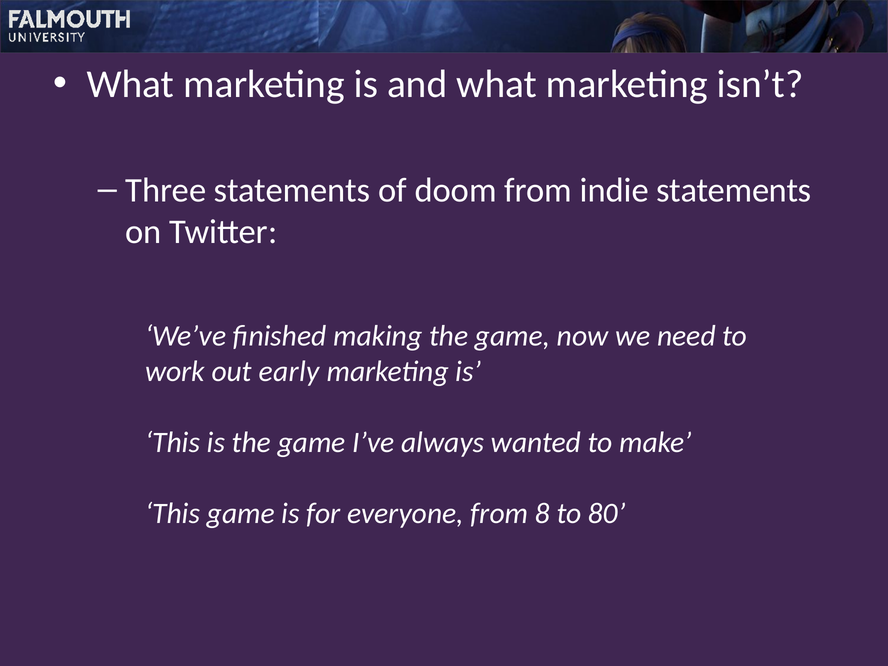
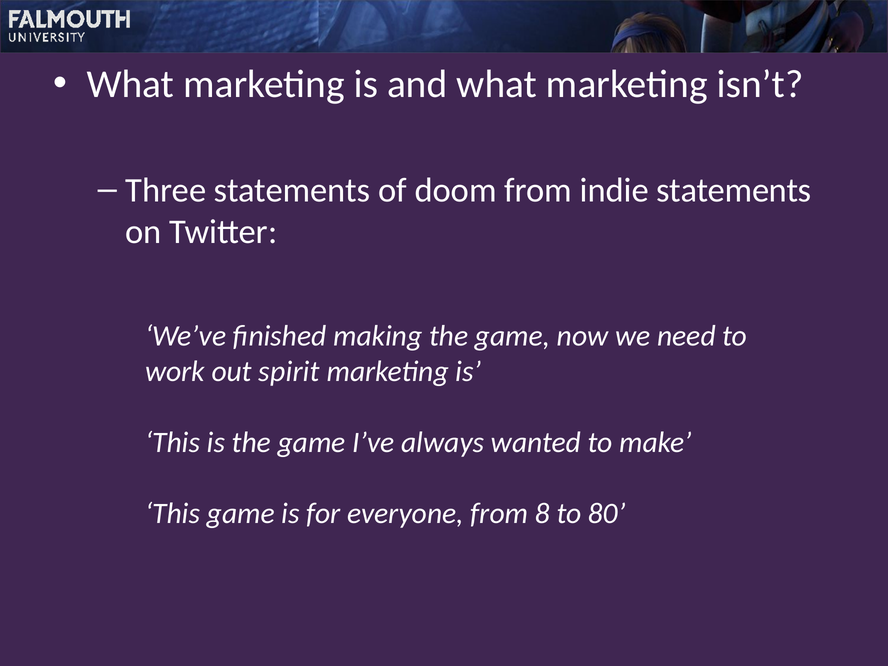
early: early -> spirit
